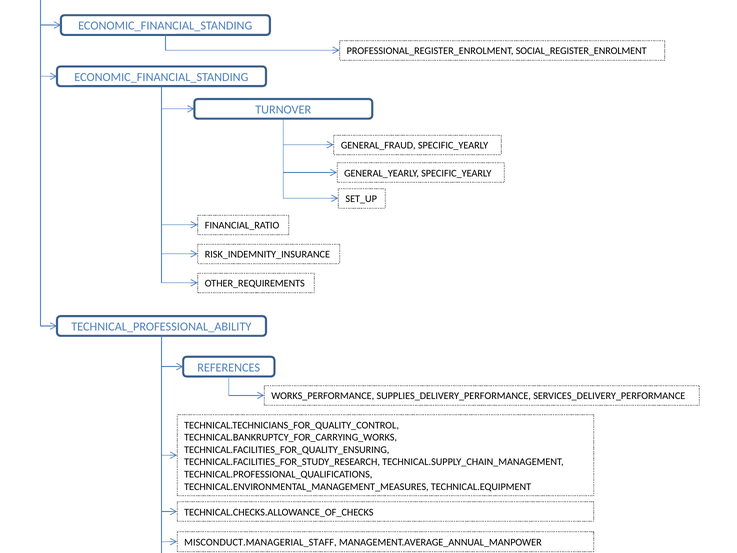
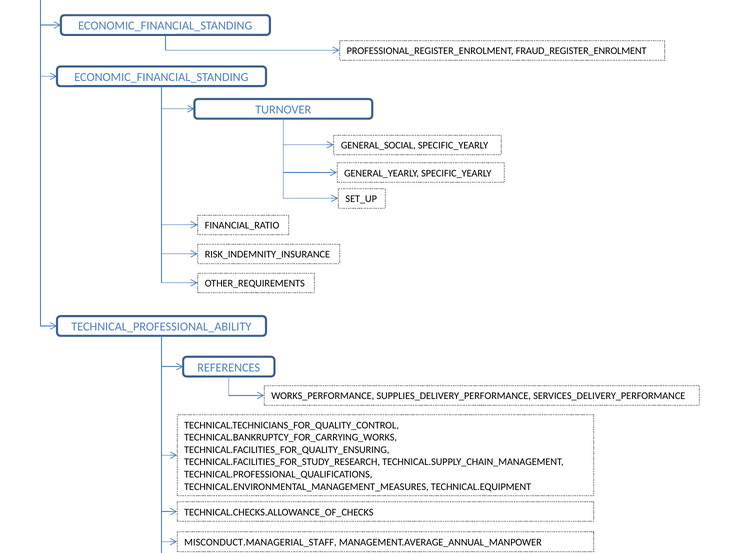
SOCIAL_REGISTER_ENROLMENT: SOCIAL_REGISTER_ENROLMENT -> FRAUD_REGISTER_ENROLMENT
GENERAL_FRAUD: GENERAL_FRAUD -> GENERAL_SOCIAL
